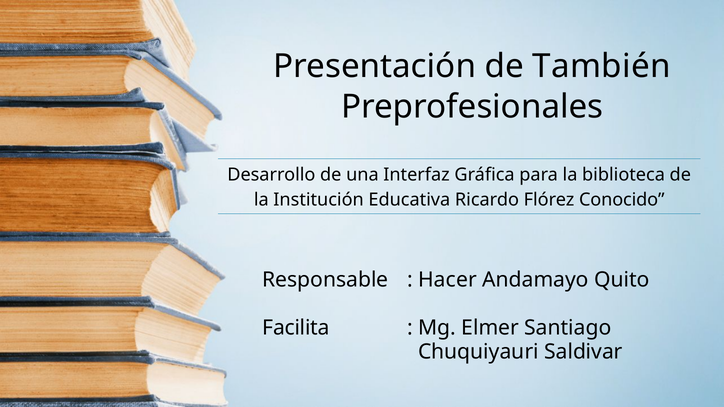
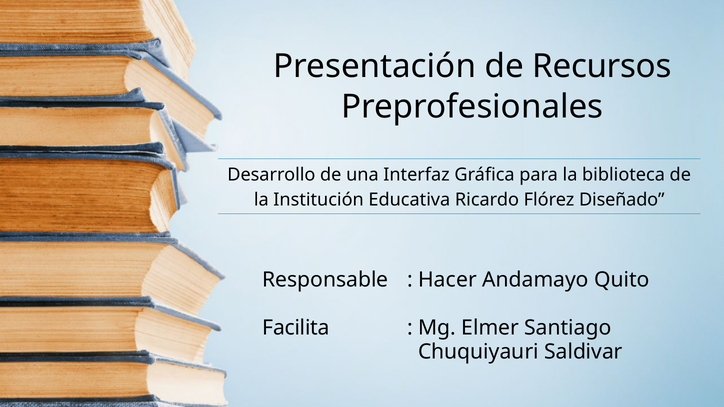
También: También -> Recursos
Conocido: Conocido -> Diseñado
